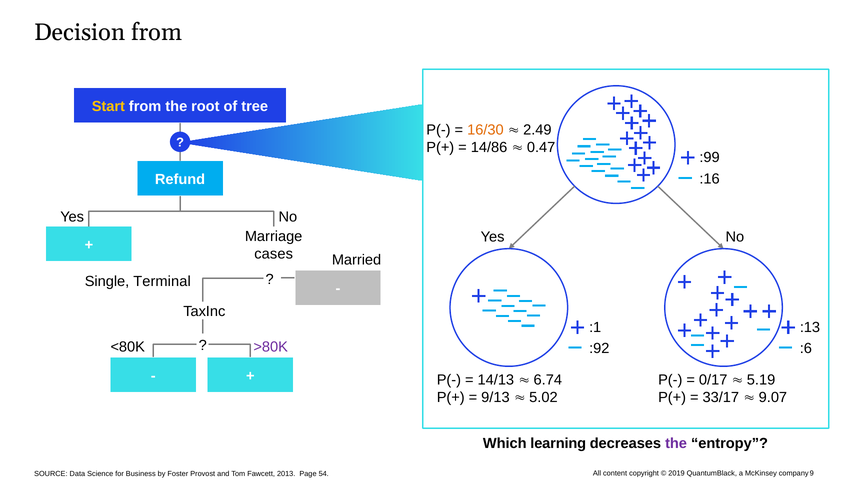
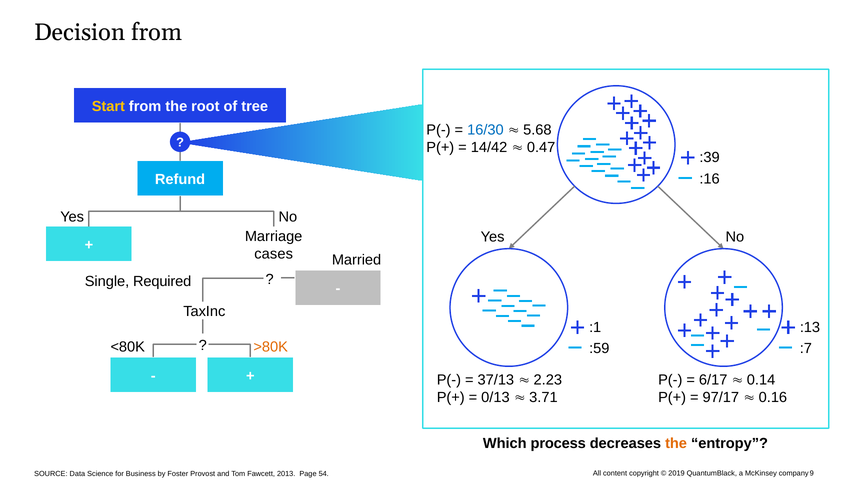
16/30 colour: orange -> blue
2.49: 2.49 -> 5.68
14/86: 14/86 -> 14/42
:99: :99 -> :39
Terminal: Terminal -> Required
>80K colour: purple -> orange
:92: :92 -> :59
:6: :6 -> :7
14/13: 14/13 -> 37/13
6.74: 6.74 -> 2.23
0/17: 0/17 -> 6/17
5.19: 5.19 -> 0.14
9/13: 9/13 -> 0/13
5.02: 5.02 -> 3.71
33/17: 33/17 -> 97/17
9.07: 9.07 -> 0.16
learning: learning -> process
the at (676, 443) colour: purple -> orange
